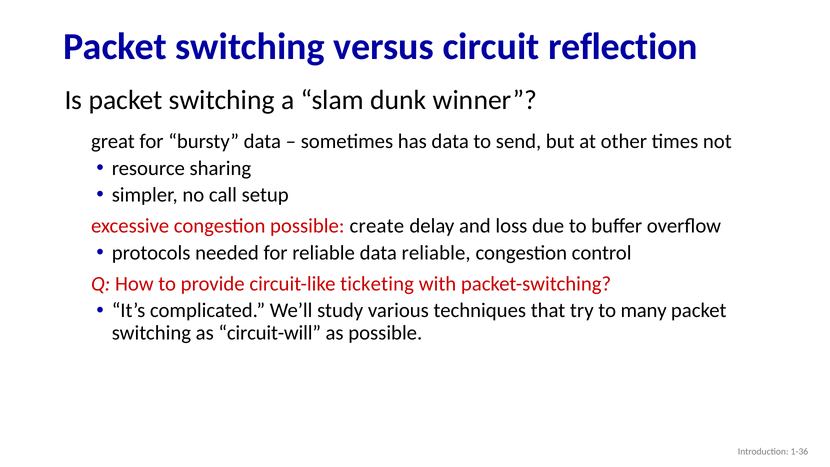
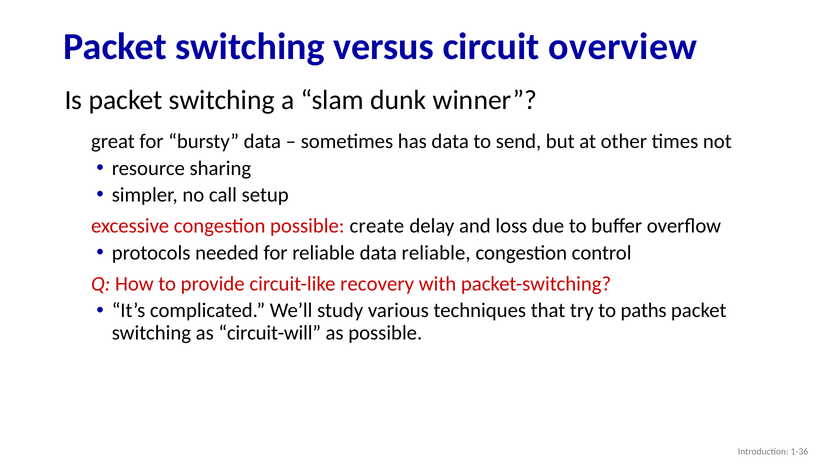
reflection: reflection -> overview
ticketing: ticketing -> recovery
many: many -> paths
